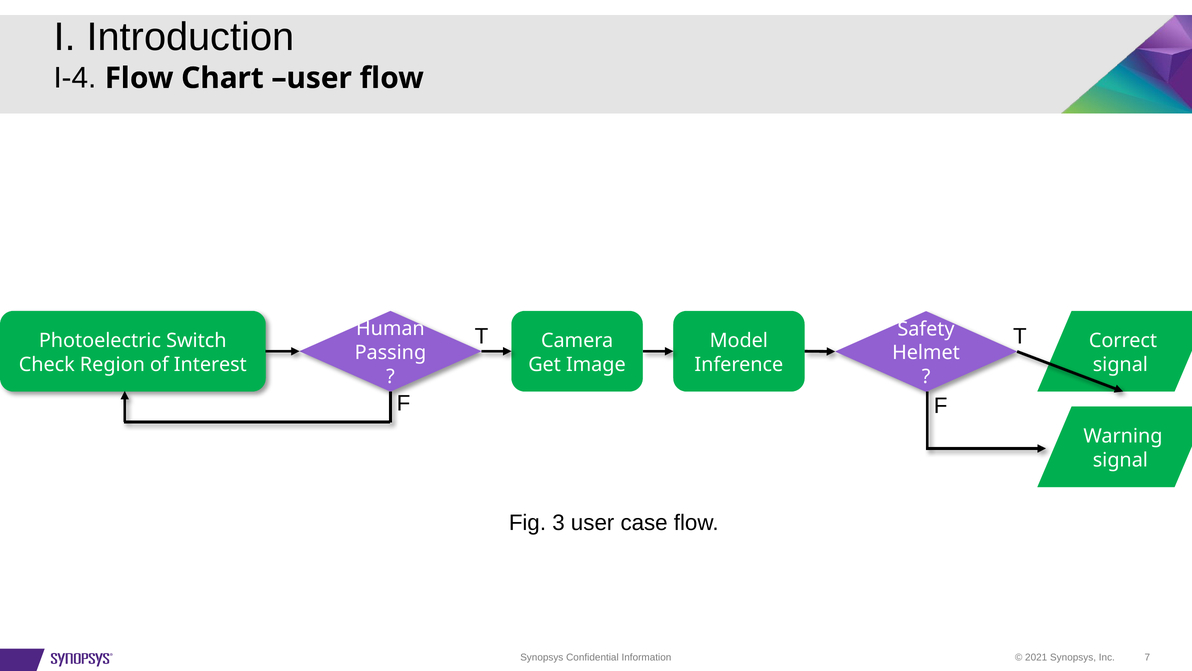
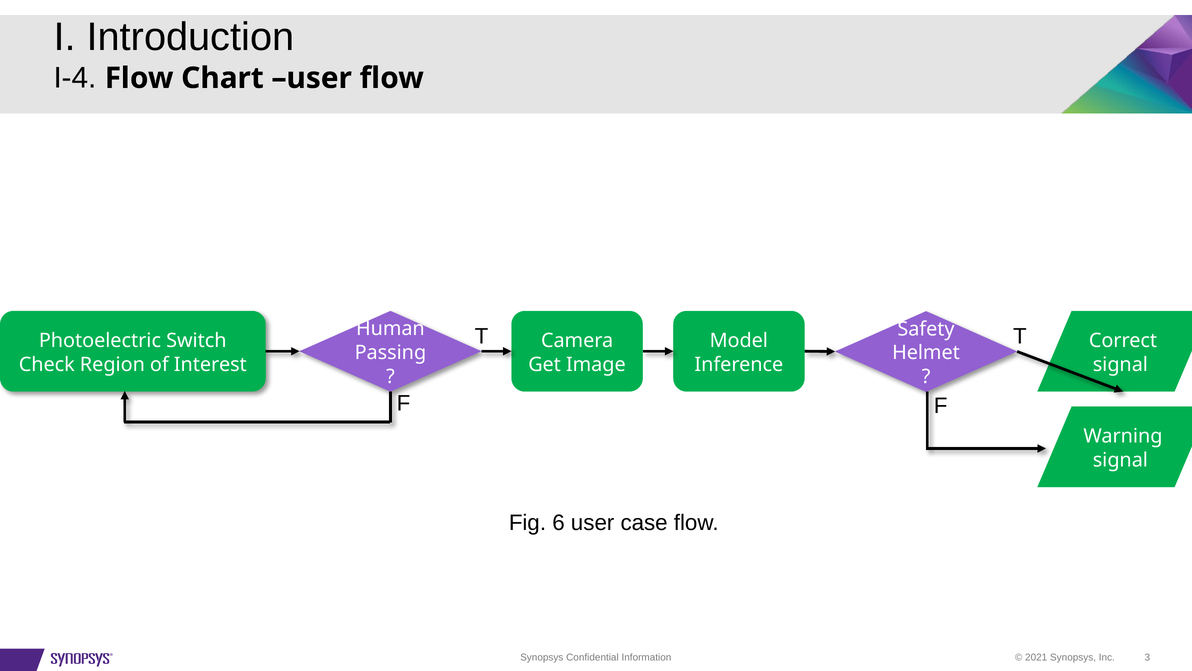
3: 3 -> 6
7: 7 -> 3
